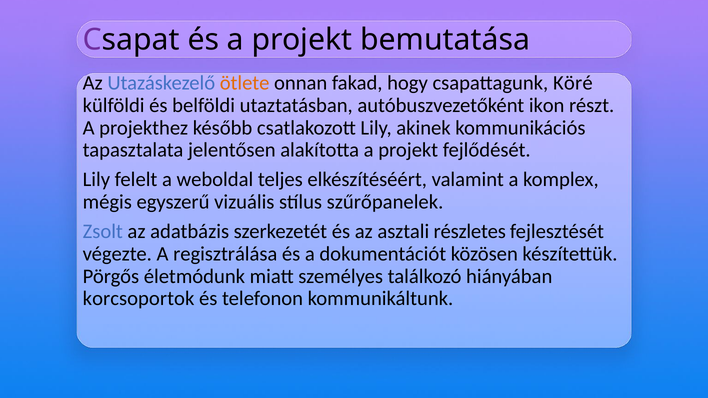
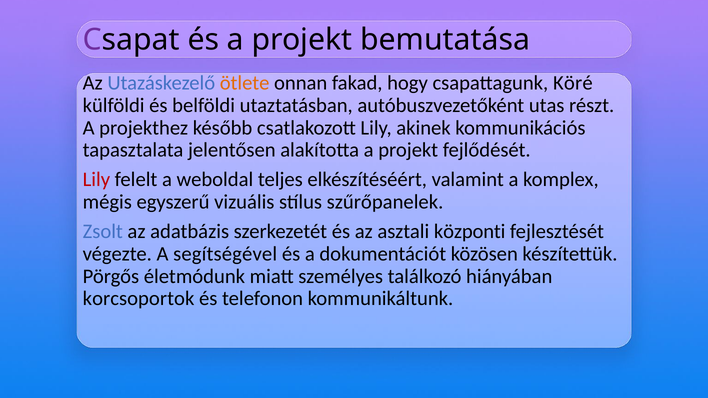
ikon: ikon -> utas
Lily at (96, 180) colour: black -> red
részletes: részletes -> központi
regisztrálása: regisztrálása -> segítségével
